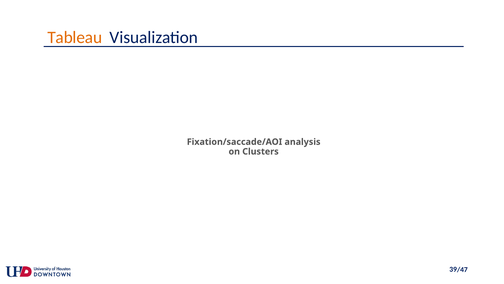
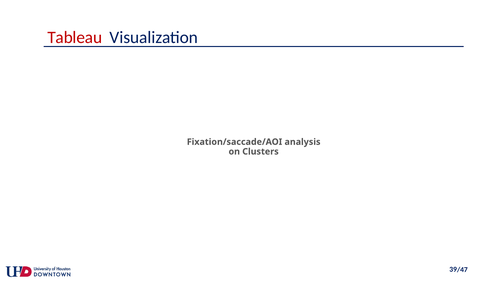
Tableau colour: orange -> red
